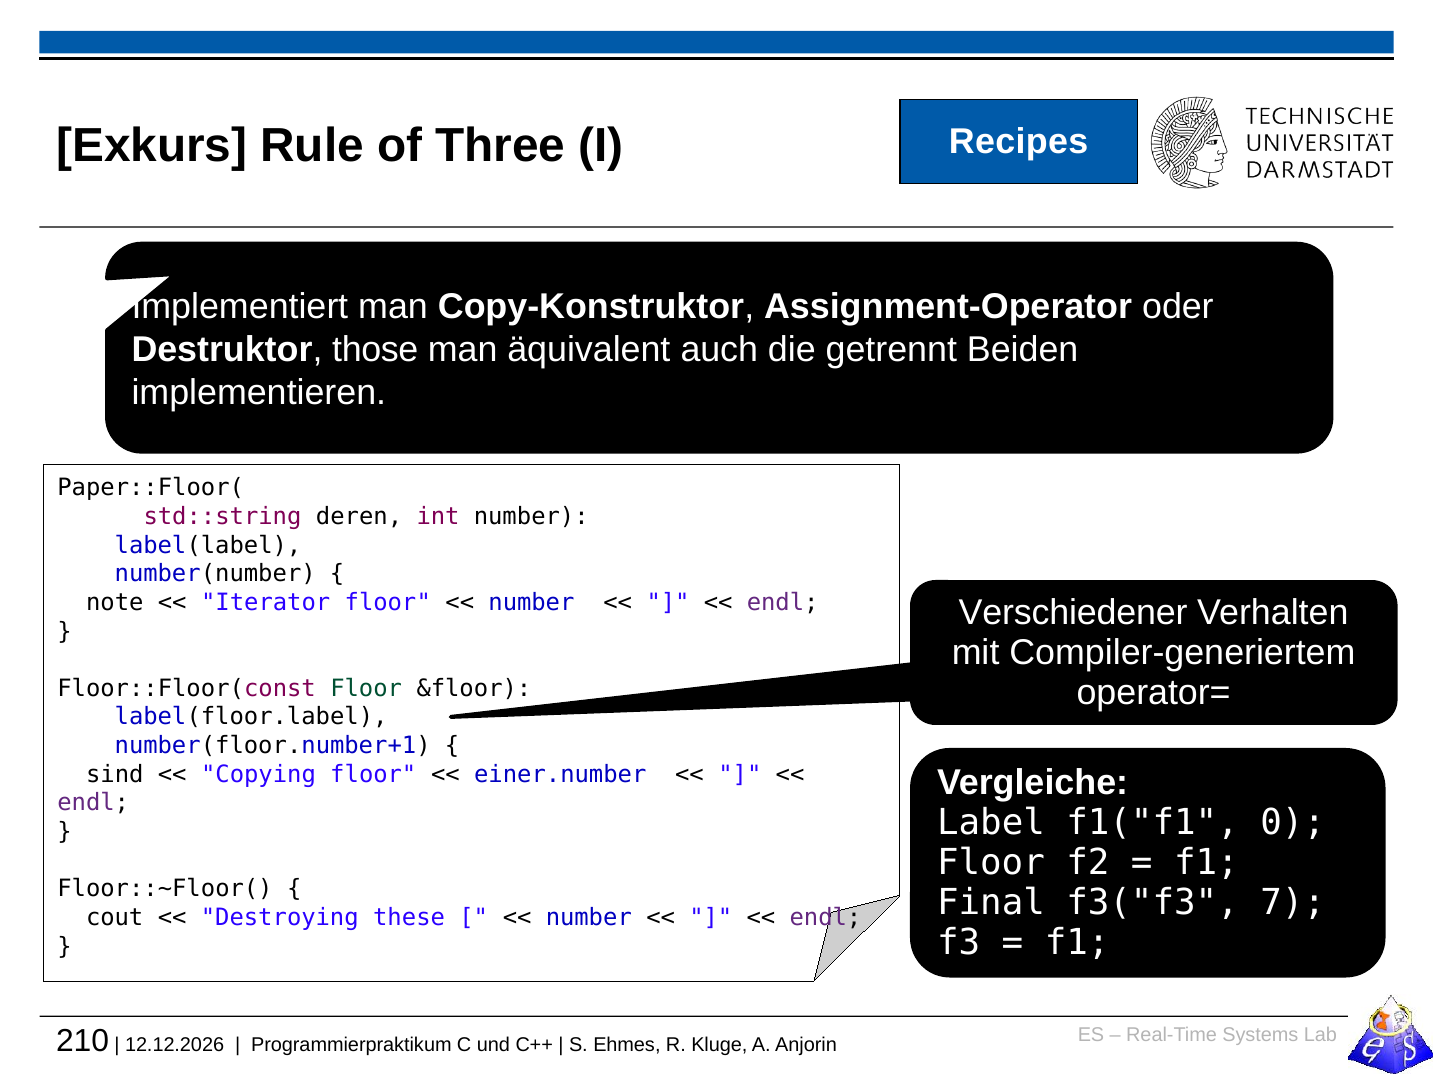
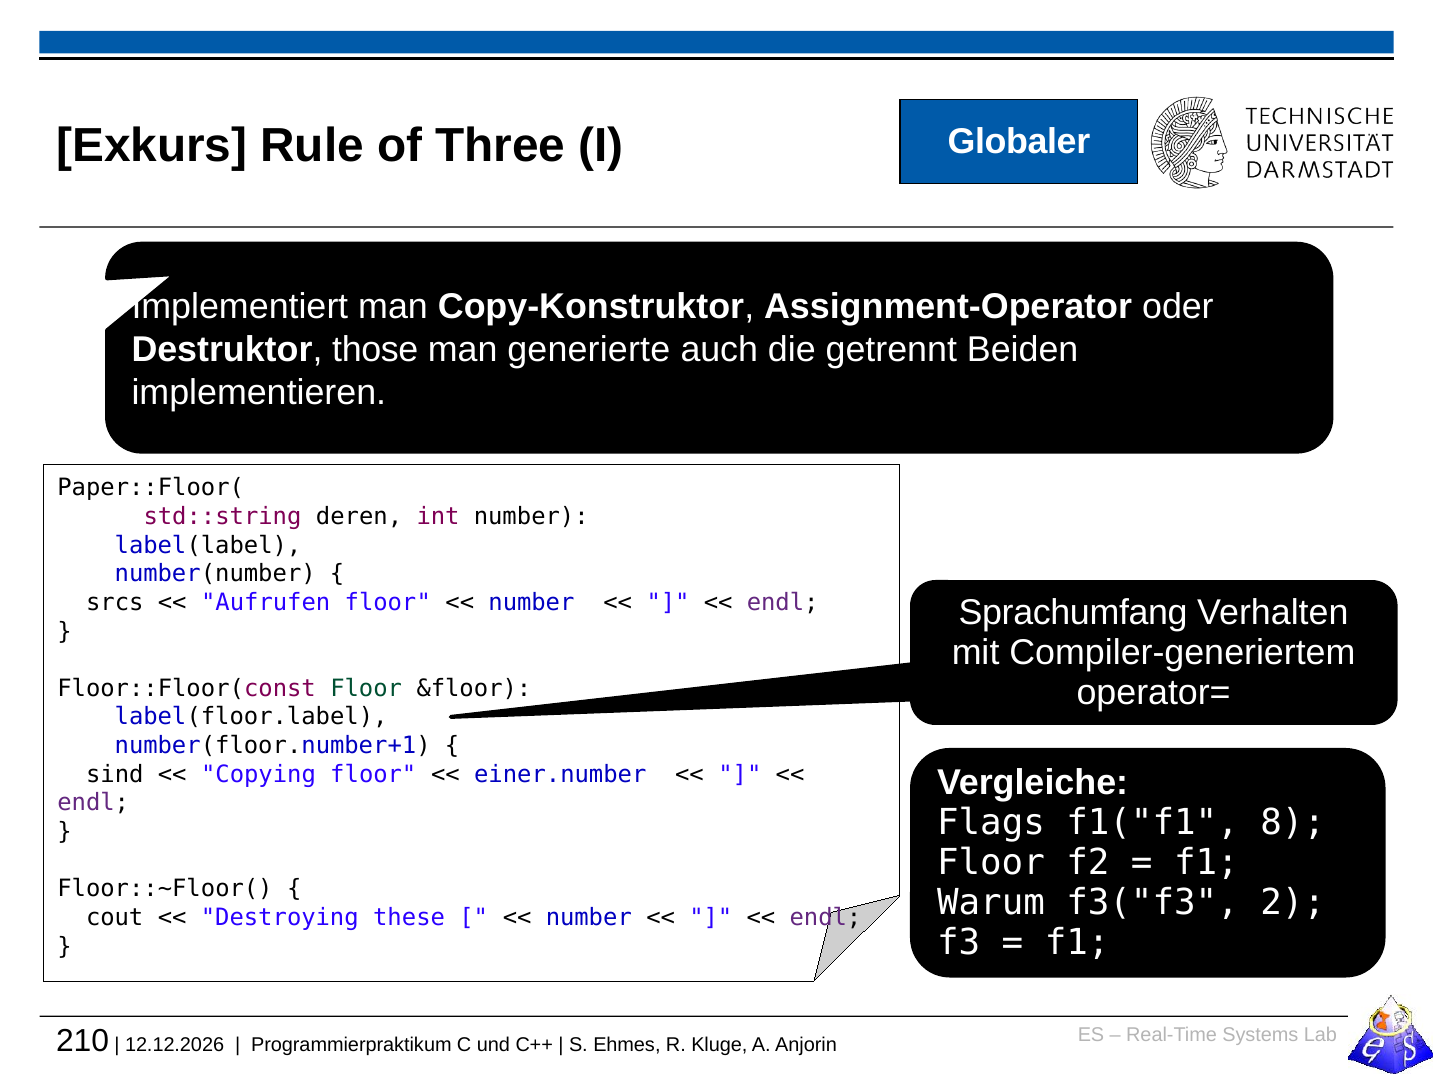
Recipes: Recipes -> Globaler
äquivalent: äquivalent -> generierte
note: note -> srcs
Iterator: Iterator -> Aufrufen
Verschiedener: Verschiedener -> Sprachumfang
Label: Label -> Flags
0: 0 -> 8
Final: Final -> Warum
7: 7 -> 2
